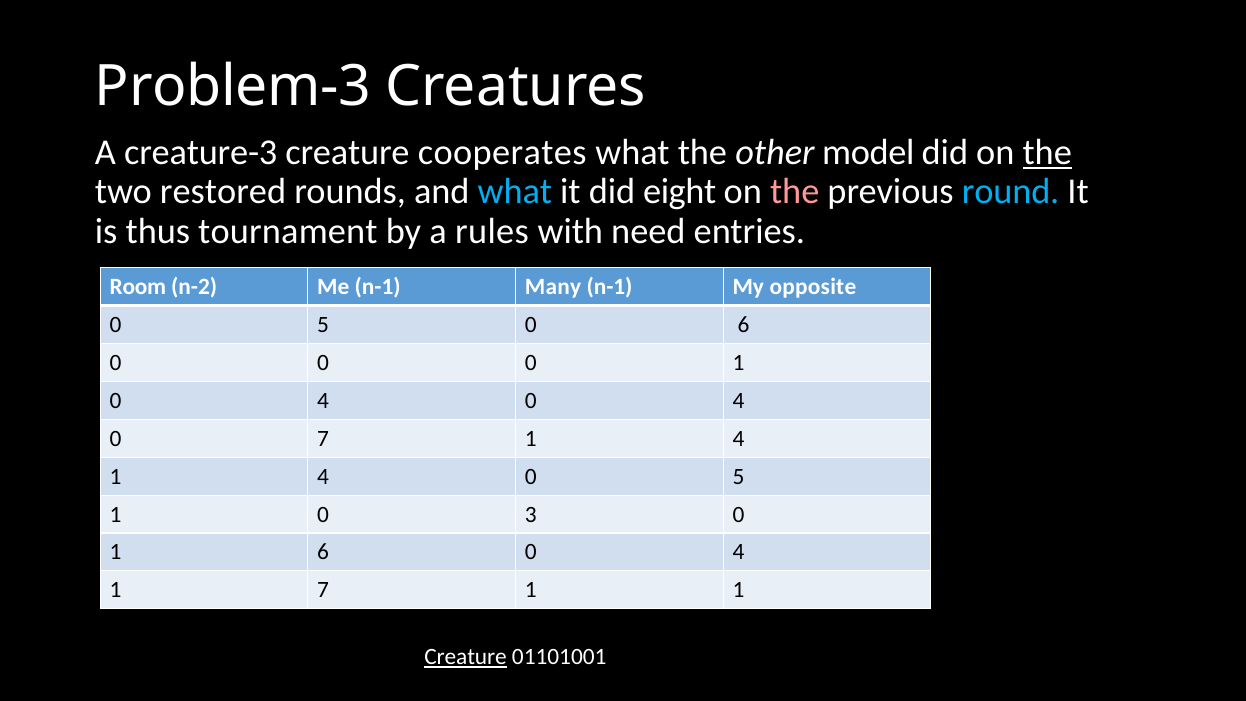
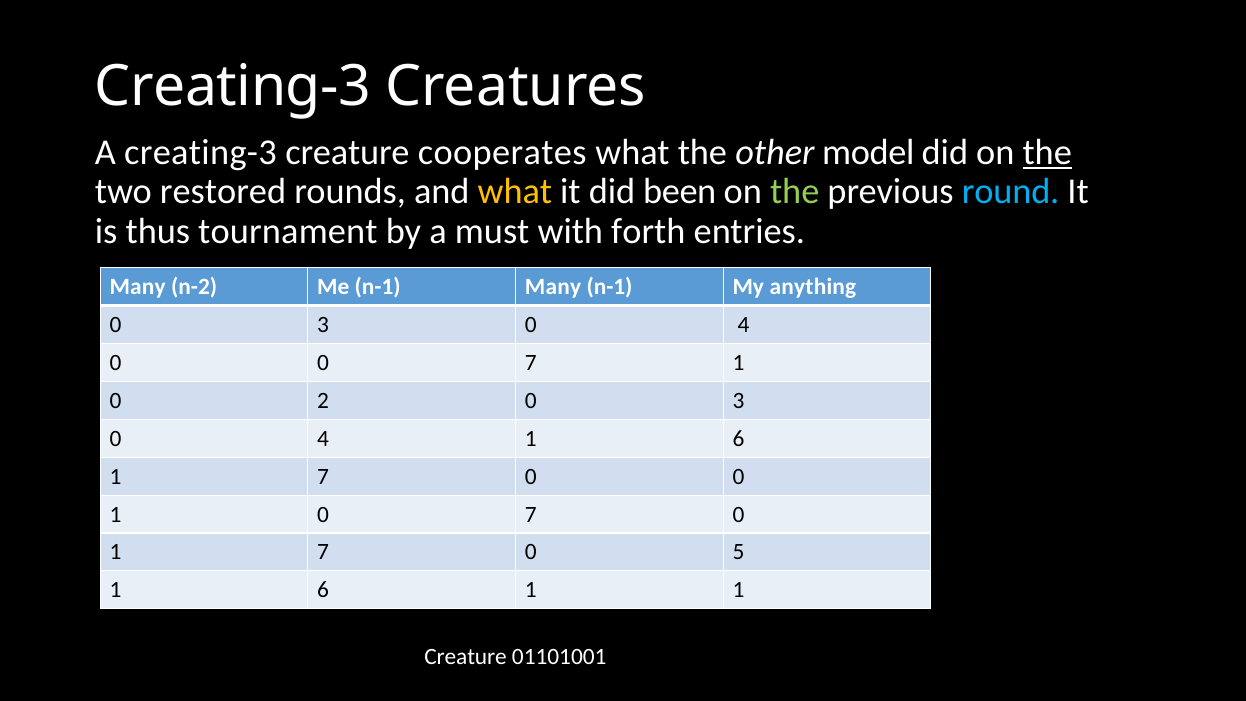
Problem-3 at (233, 87): Problem-3 -> Creating-3
A creature-3: creature-3 -> creating-3
what at (515, 192) colour: light blue -> yellow
eight: eight -> been
the at (795, 192) colour: pink -> light green
rules: rules -> must
need: need -> forth
Room at (138, 287): Room -> Many
opposite: opposite -> anything
5 at (323, 325): 5 -> 3
6 at (744, 325): 6 -> 4
0 0 0: 0 -> 7
4 at (323, 401): 4 -> 2
4 at (738, 401): 4 -> 3
7 at (323, 438): 7 -> 4
4 at (738, 438): 4 -> 6
4 at (323, 476): 4 -> 7
5 at (738, 476): 5 -> 0
1 0 3: 3 -> 7
6 at (323, 552): 6 -> 7
4 at (738, 552): 4 -> 5
7 at (323, 590): 7 -> 6
Creature at (466, 657) underline: present -> none
